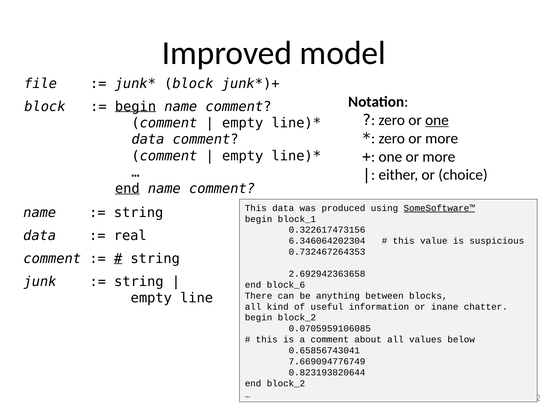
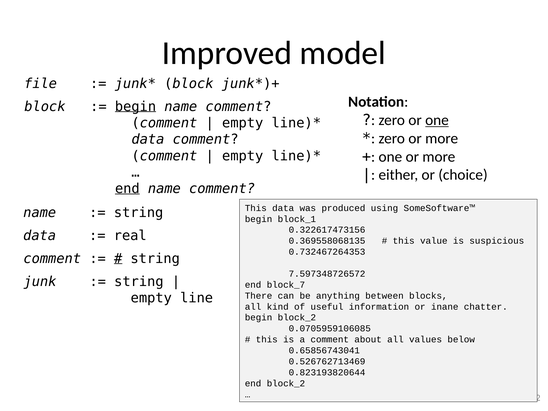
SomeSoftware™ underline: present -> none
6.346064202304: 6.346064202304 -> 0.369558068135
2.692942363658: 2.692942363658 -> 7.597348726572
block_6: block_6 -> block_7
7.669094776749: 7.669094776749 -> 0.526762713469
